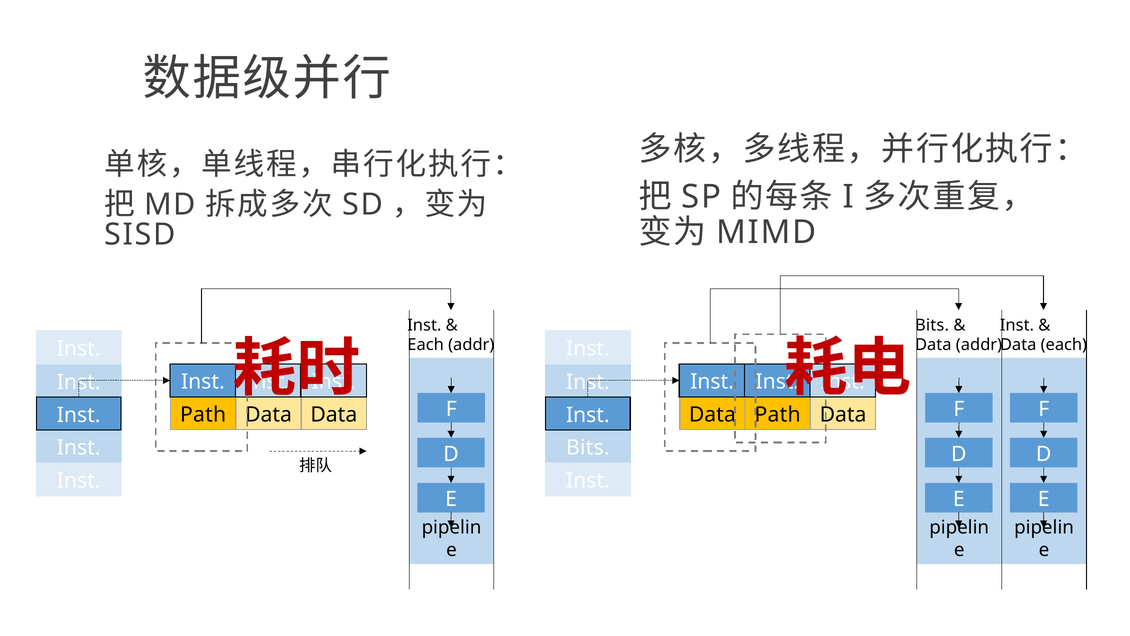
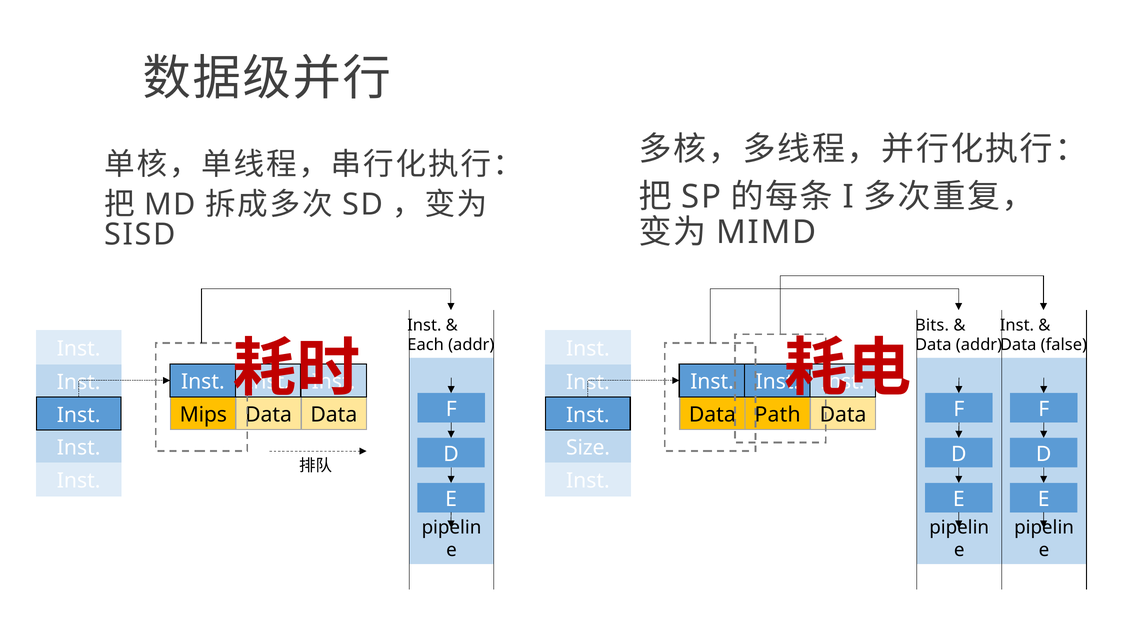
Data each: each -> false
Path at (203, 414): Path -> Mips
Bits at (588, 448): Bits -> Size
